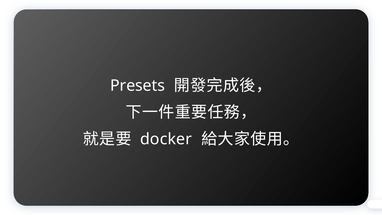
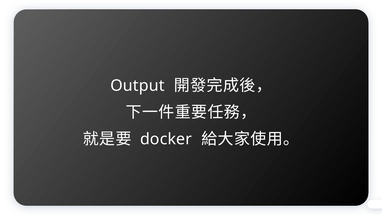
Presets: Presets -> Output
